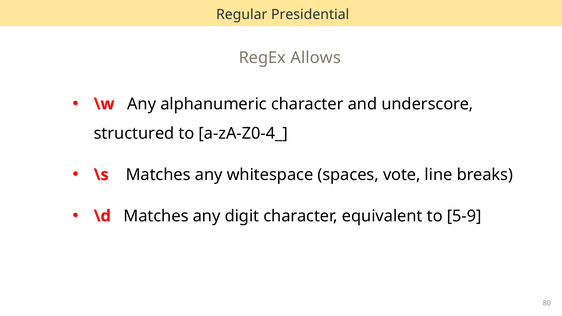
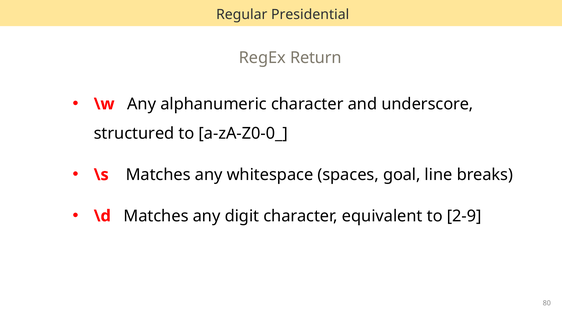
Allows: Allows -> Return
a-zA-Z0-4_: a-zA-Z0-4_ -> a-zA-Z0-0_
vote: vote -> goal
5-9: 5-9 -> 2-9
